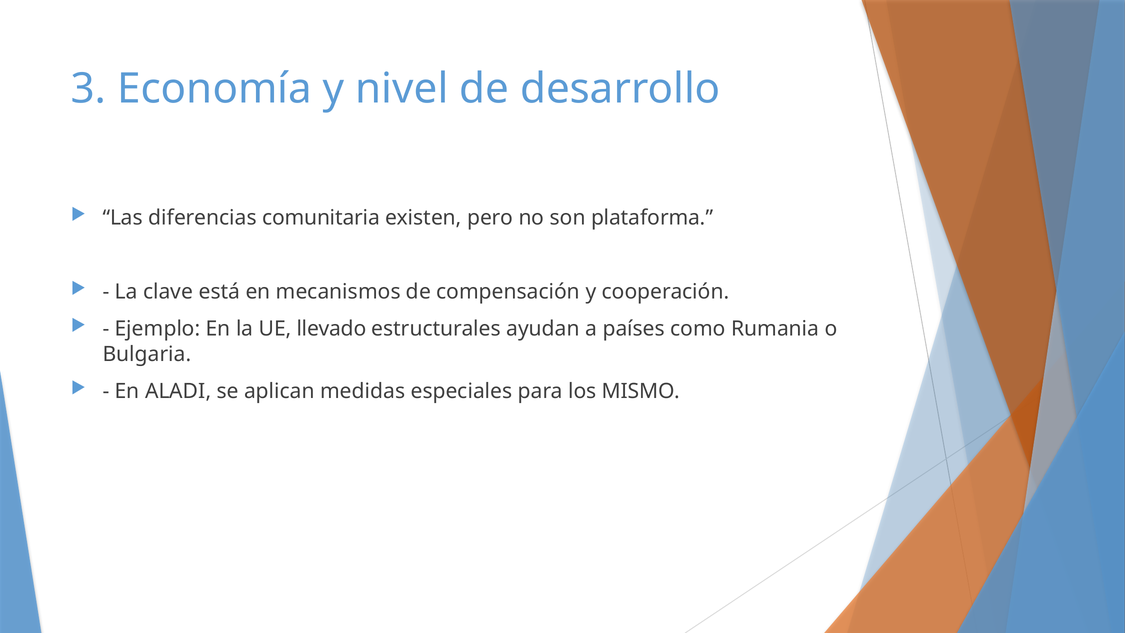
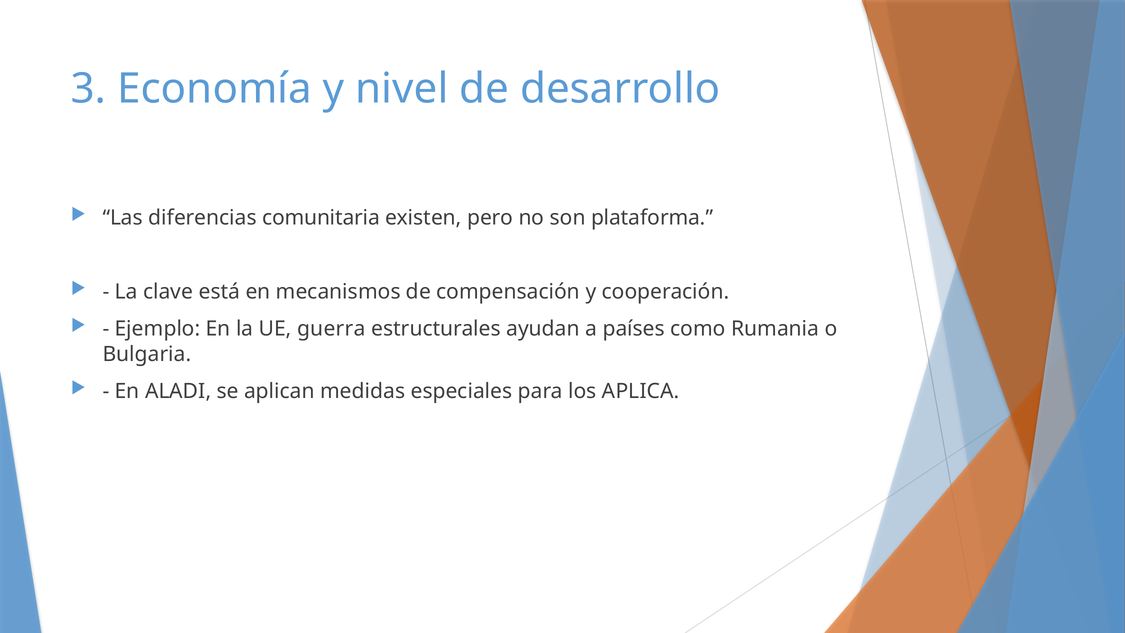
llevado: llevado -> guerra
MISMO: MISMO -> APLICA
